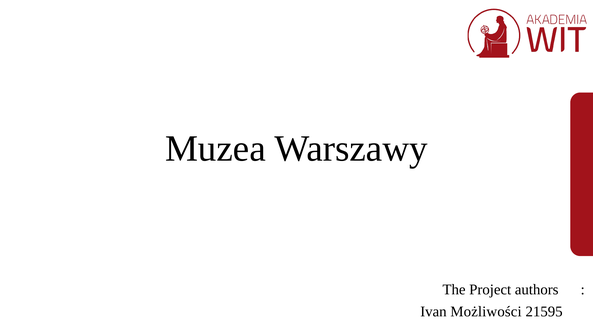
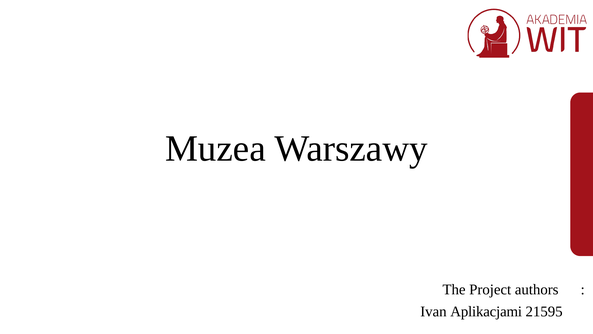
Możliwości: Możliwości -> Aplikacjami
